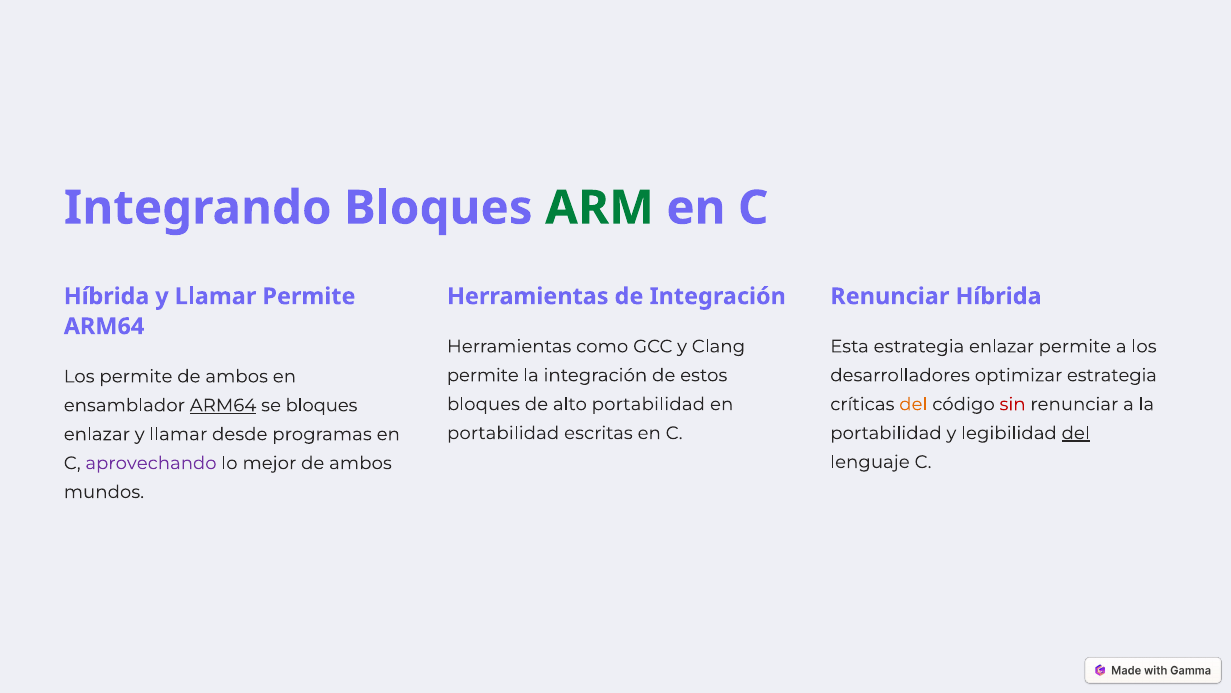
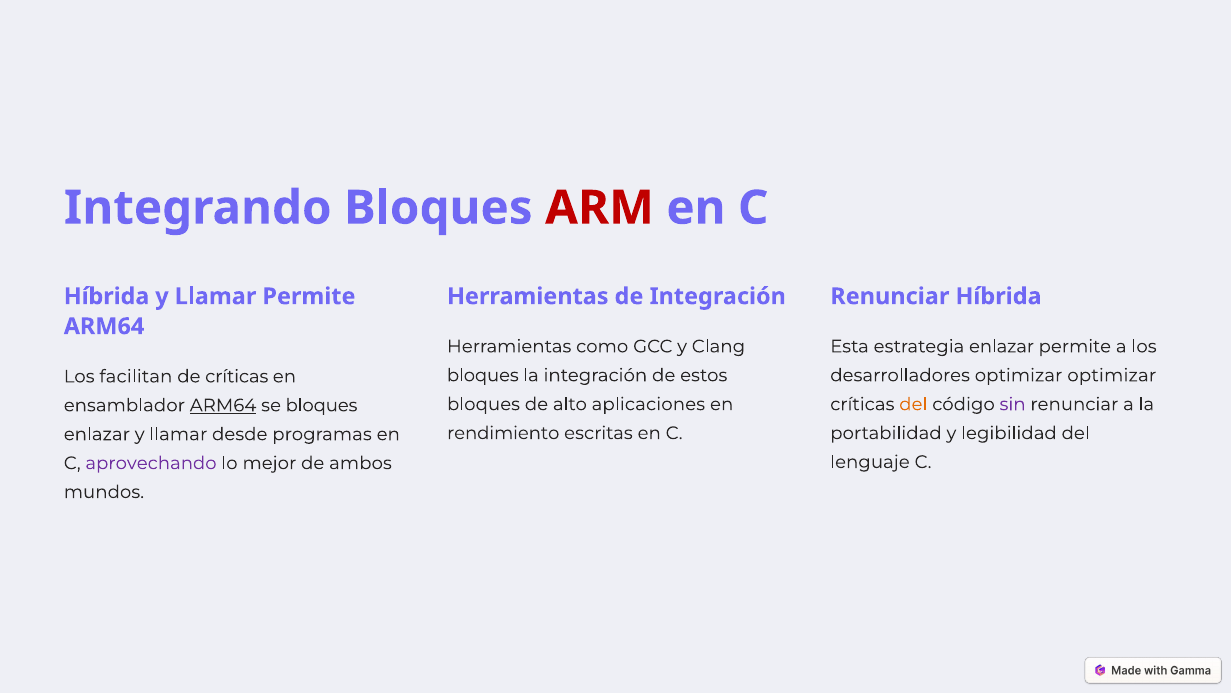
ARM colour: green -> red
permite at (483, 375): permite -> bloques
optimizar estrategia: estrategia -> optimizar
Los permite: permite -> facilitan
ambos at (237, 376): ambos -> críticas
alto portabilidad: portabilidad -> aplicaciones
sin colour: red -> purple
portabilidad at (503, 433): portabilidad -> rendimiento
del at (1076, 433) underline: present -> none
